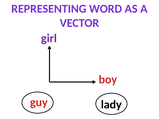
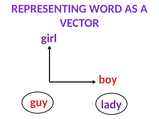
lady colour: black -> purple
